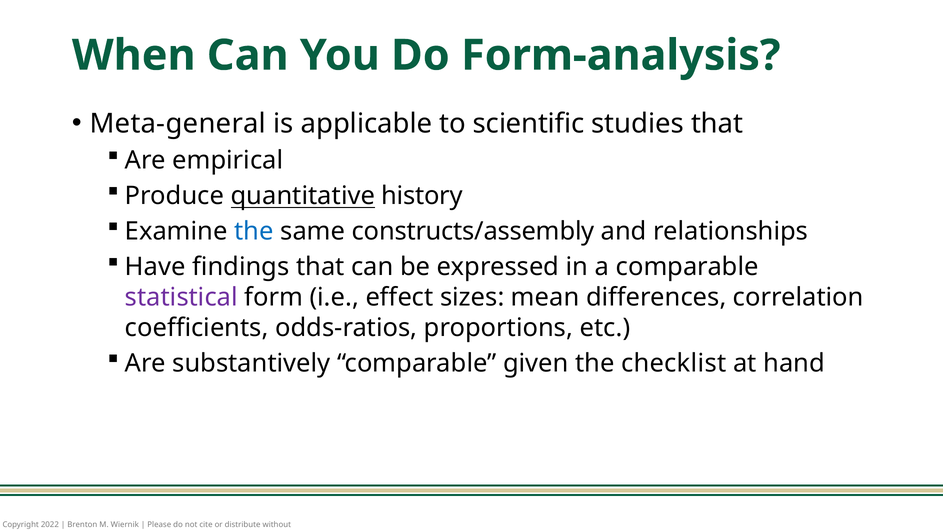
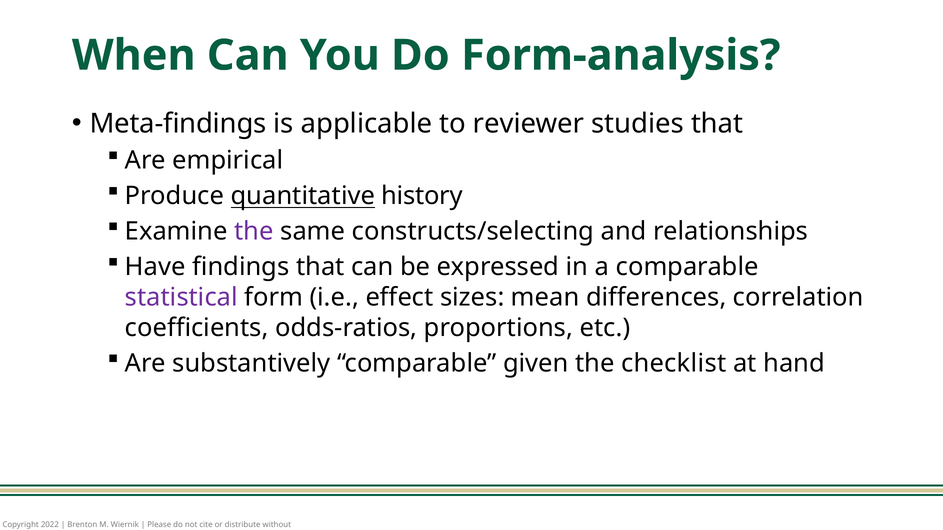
Meta-general: Meta-general -> Meta-findings
scientific: scientific -> reviewer
the at (254, 232) colour: blue -> purple
constructs/assembly: constructs/assembly -> constructs/selecting
